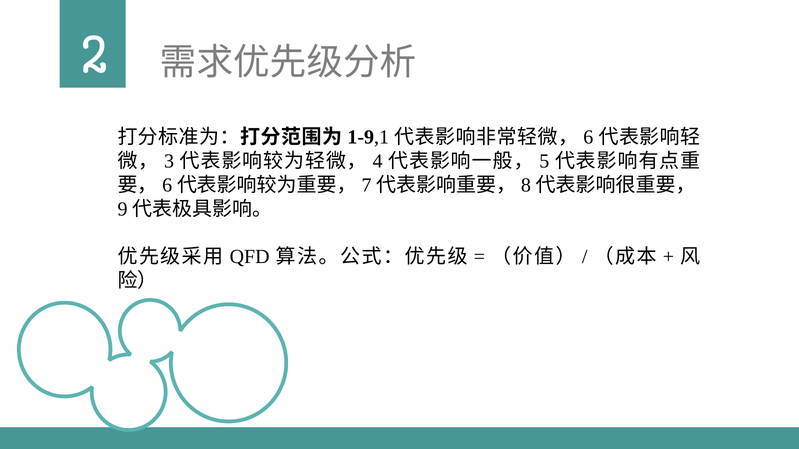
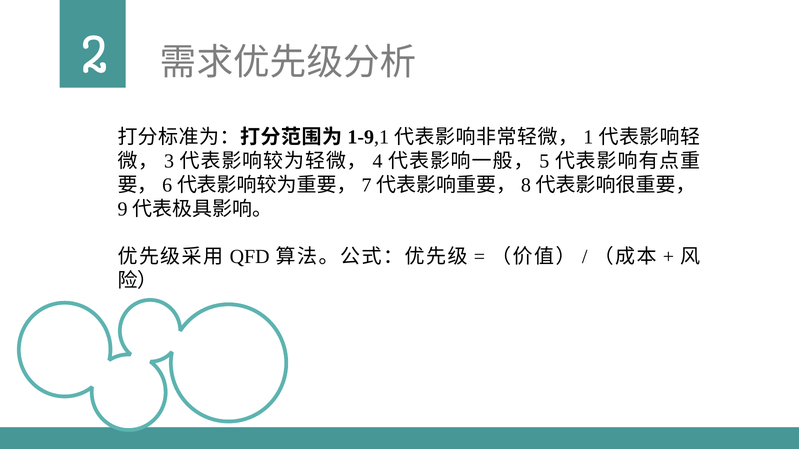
6: 6 -> 1
